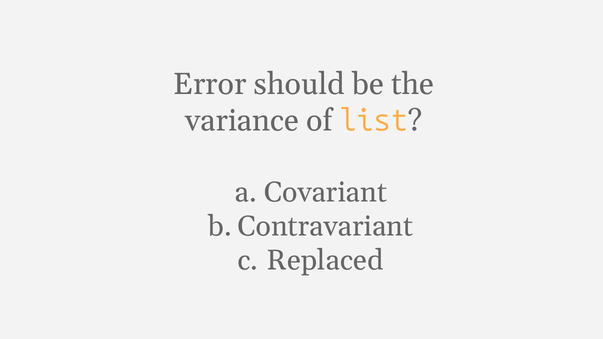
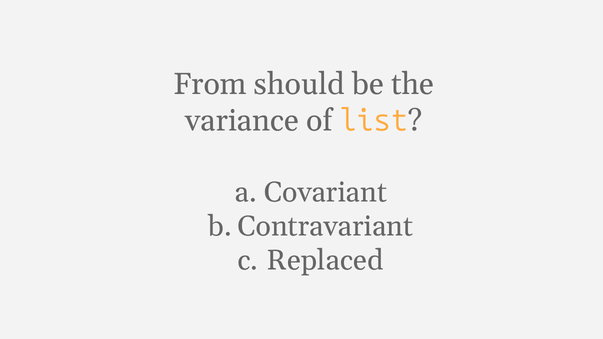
Error: Error -> From
